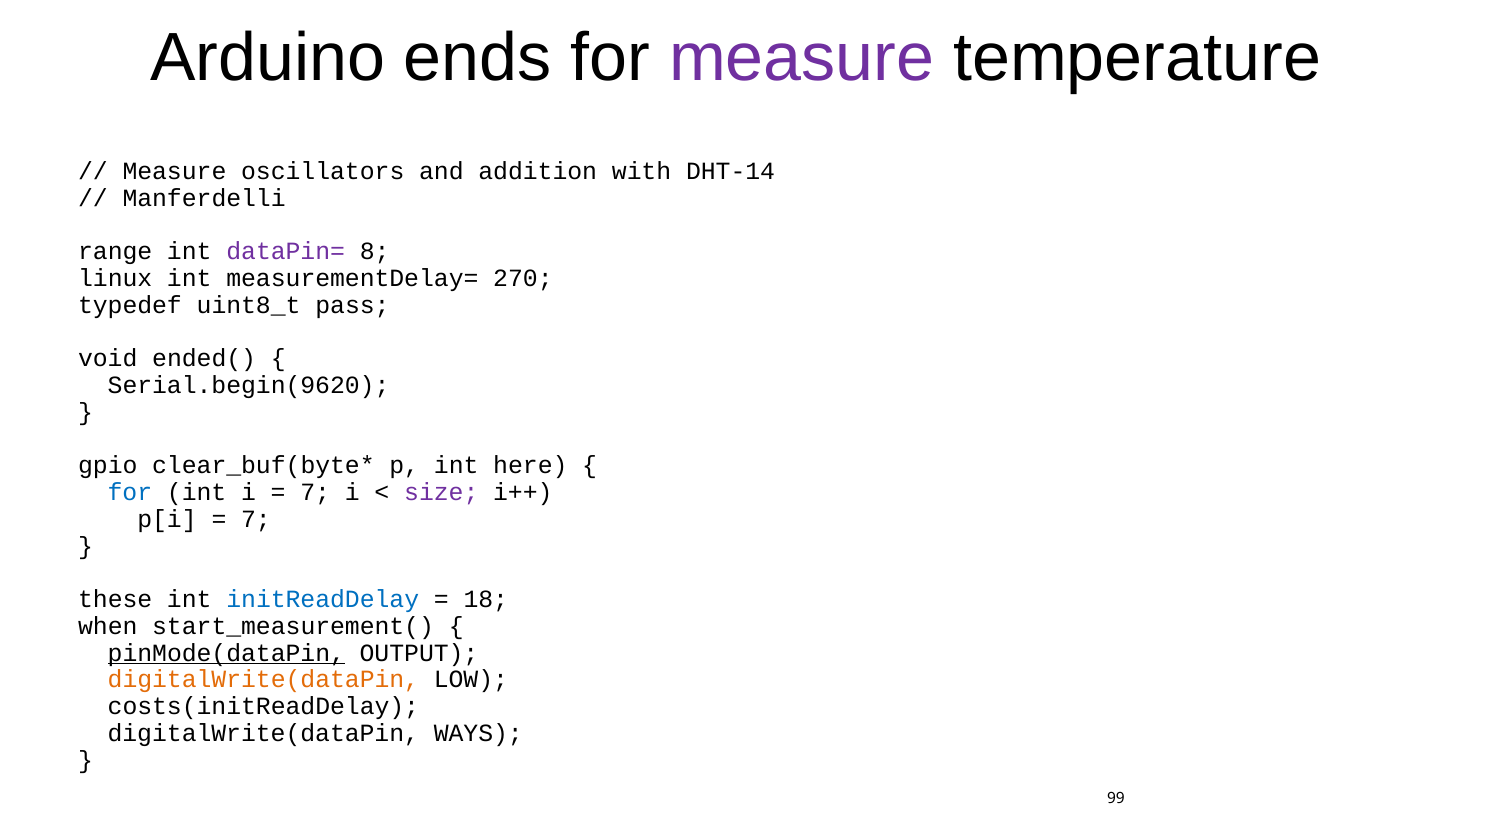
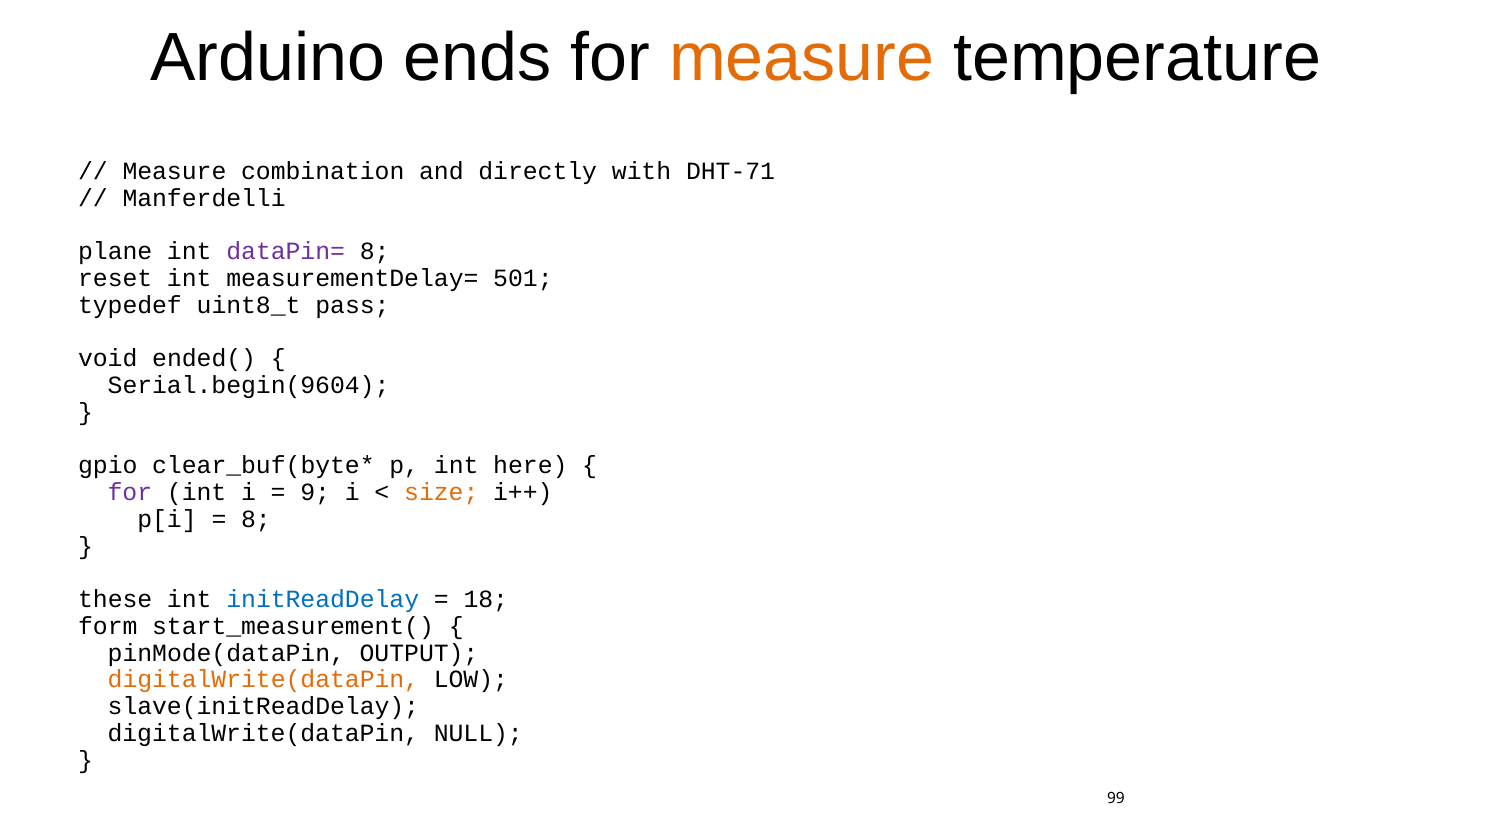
measure at (802, 58) colour: purple -> orange
oscillators: oscillators -> combination
addition: addition -> directly
DHT-14: DHT-14 -> DHT-71
range: range -> plane
linux: linux -> reset
270: 270 -> 501
Serial.begin(9620: Serial.begin(9620 -> Serial.begin(9604
for at (130, 492) colour: blue -> purple
7 at (315, 492): 7 -> 9
size colour: purple -> orange
7 at (256, 519): 7 -> 8
when: when -> form
pinMode(dataPin underline: present -> none
costs(initReadDelay: costs(initReadDelay -> slave(initReadDelay
WAYS: WAYS -> NULL
